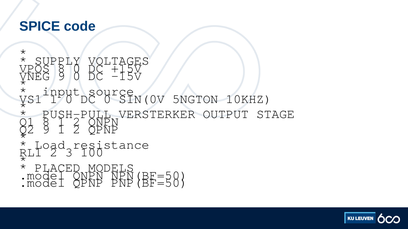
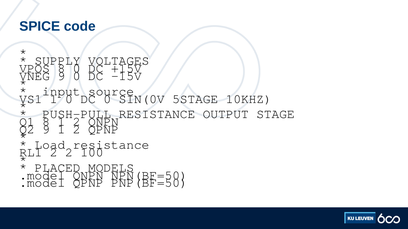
5NGTON: 5NGTON -> 5STAGE
VERSTERKER at (157, 114): VERSTERKER -> RESISTANCE
3 at (69, 153): 3 -> 2
